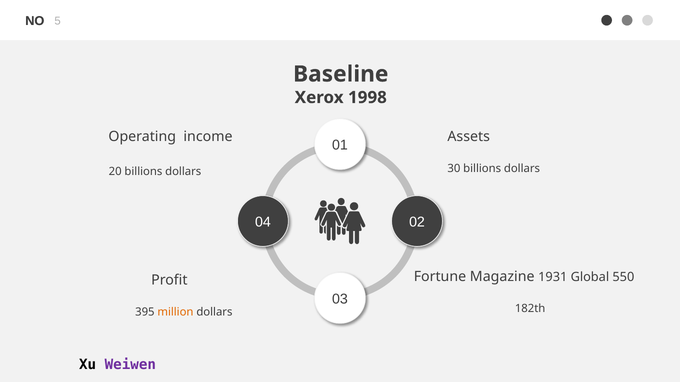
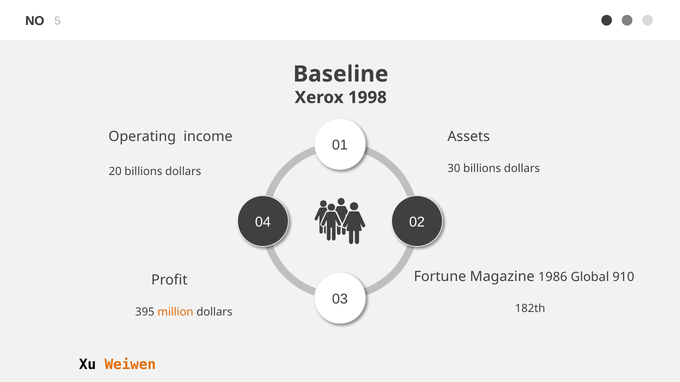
1931: 1931 -> 1986
550: 550 -> 910
Weiwen colour: purple -> orange
